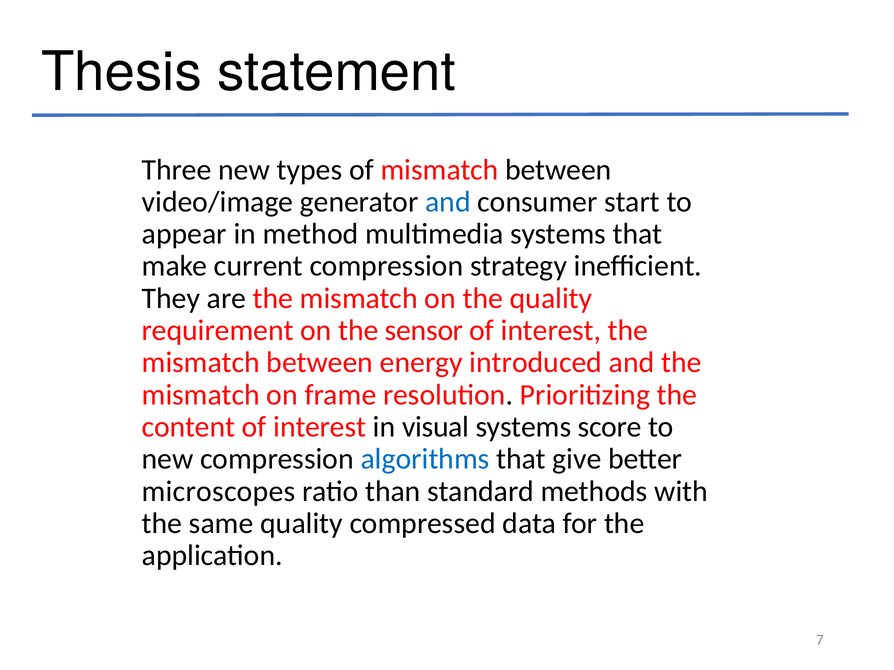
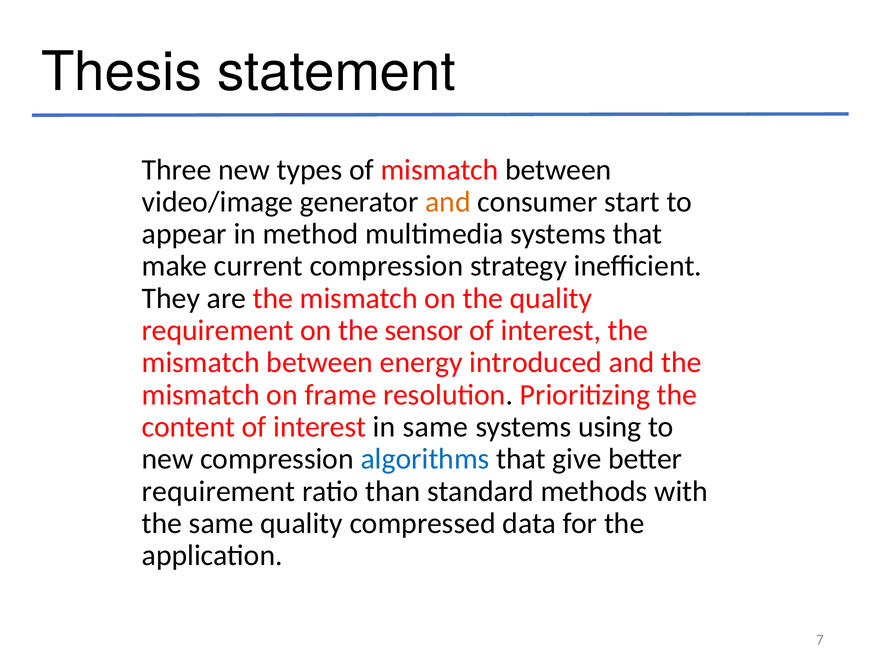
and at (448, 202) colour: blue -> orange
in visual: visual -> same
score: score -> using
microscopes at (219, 492): microscopes -> requirement
